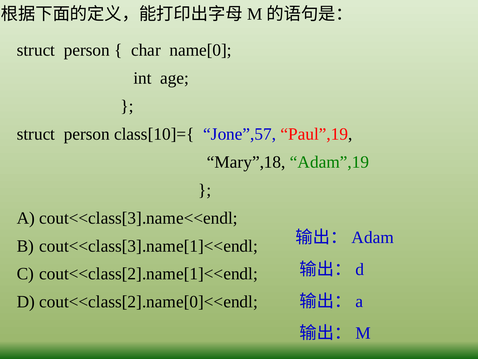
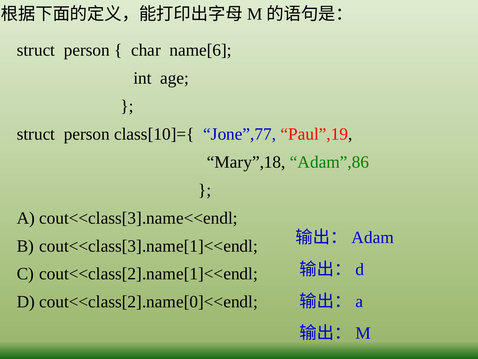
name[0: name[0 -> name[6
Jone”,57: Jone”,57 -> Jone”,77
Adam”,19: Adam”,19 -> Adam”,86
